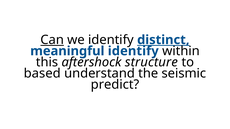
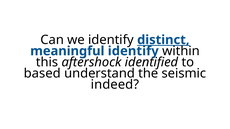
Can underline: present -> none
structure: structure -> identified
predict: predict -> indeed
